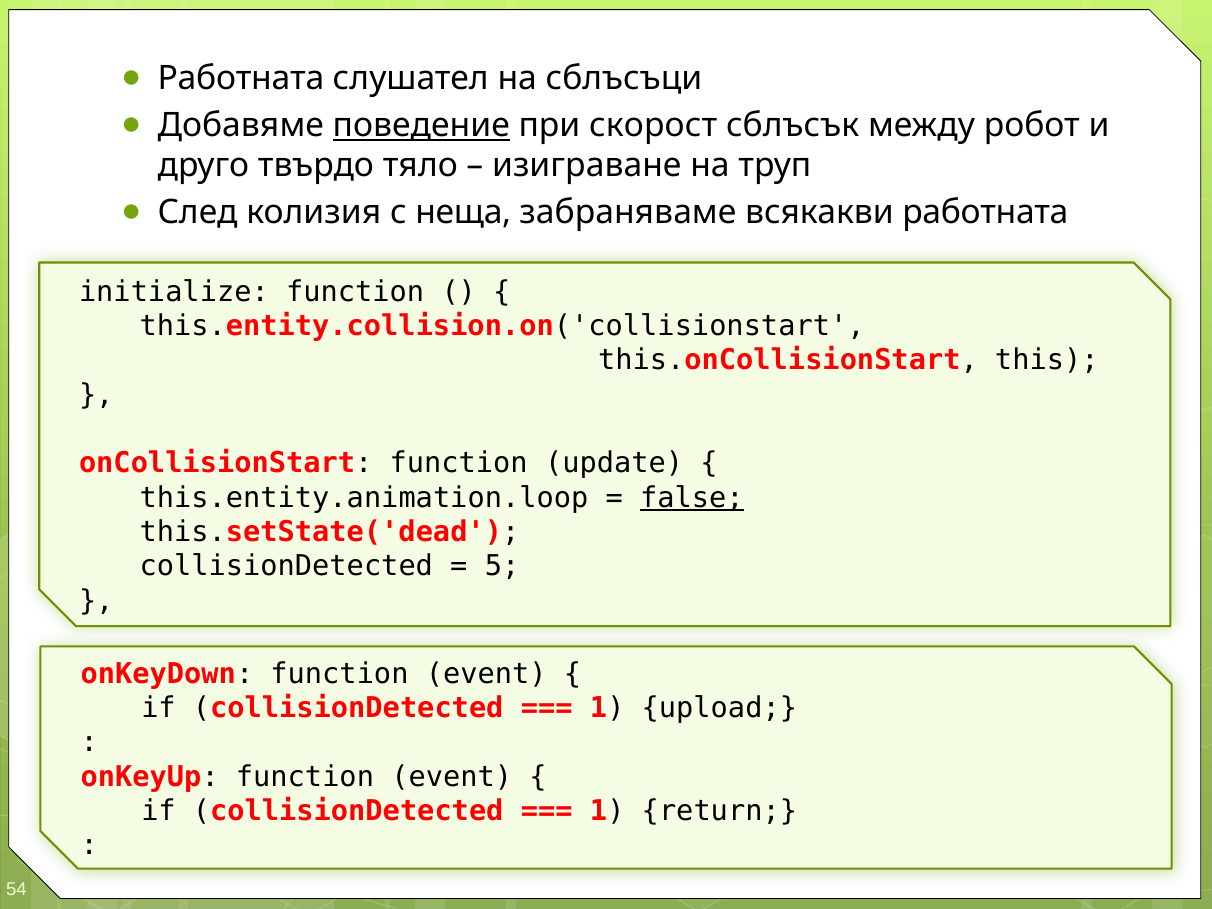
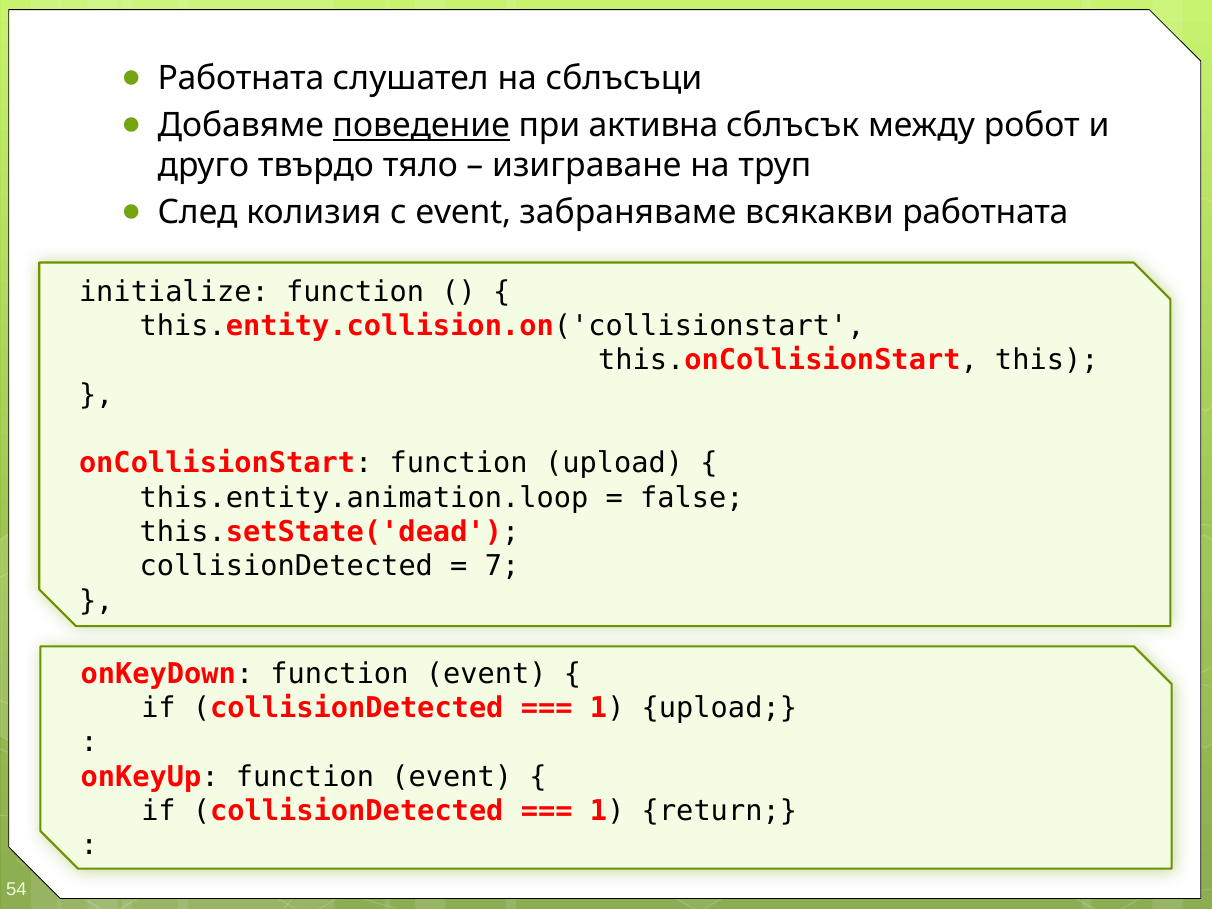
скорост: скорост -> активна
с неща: неща -> event
function update: update -> upload
false underline: present -> none
5: 5 -> 7
